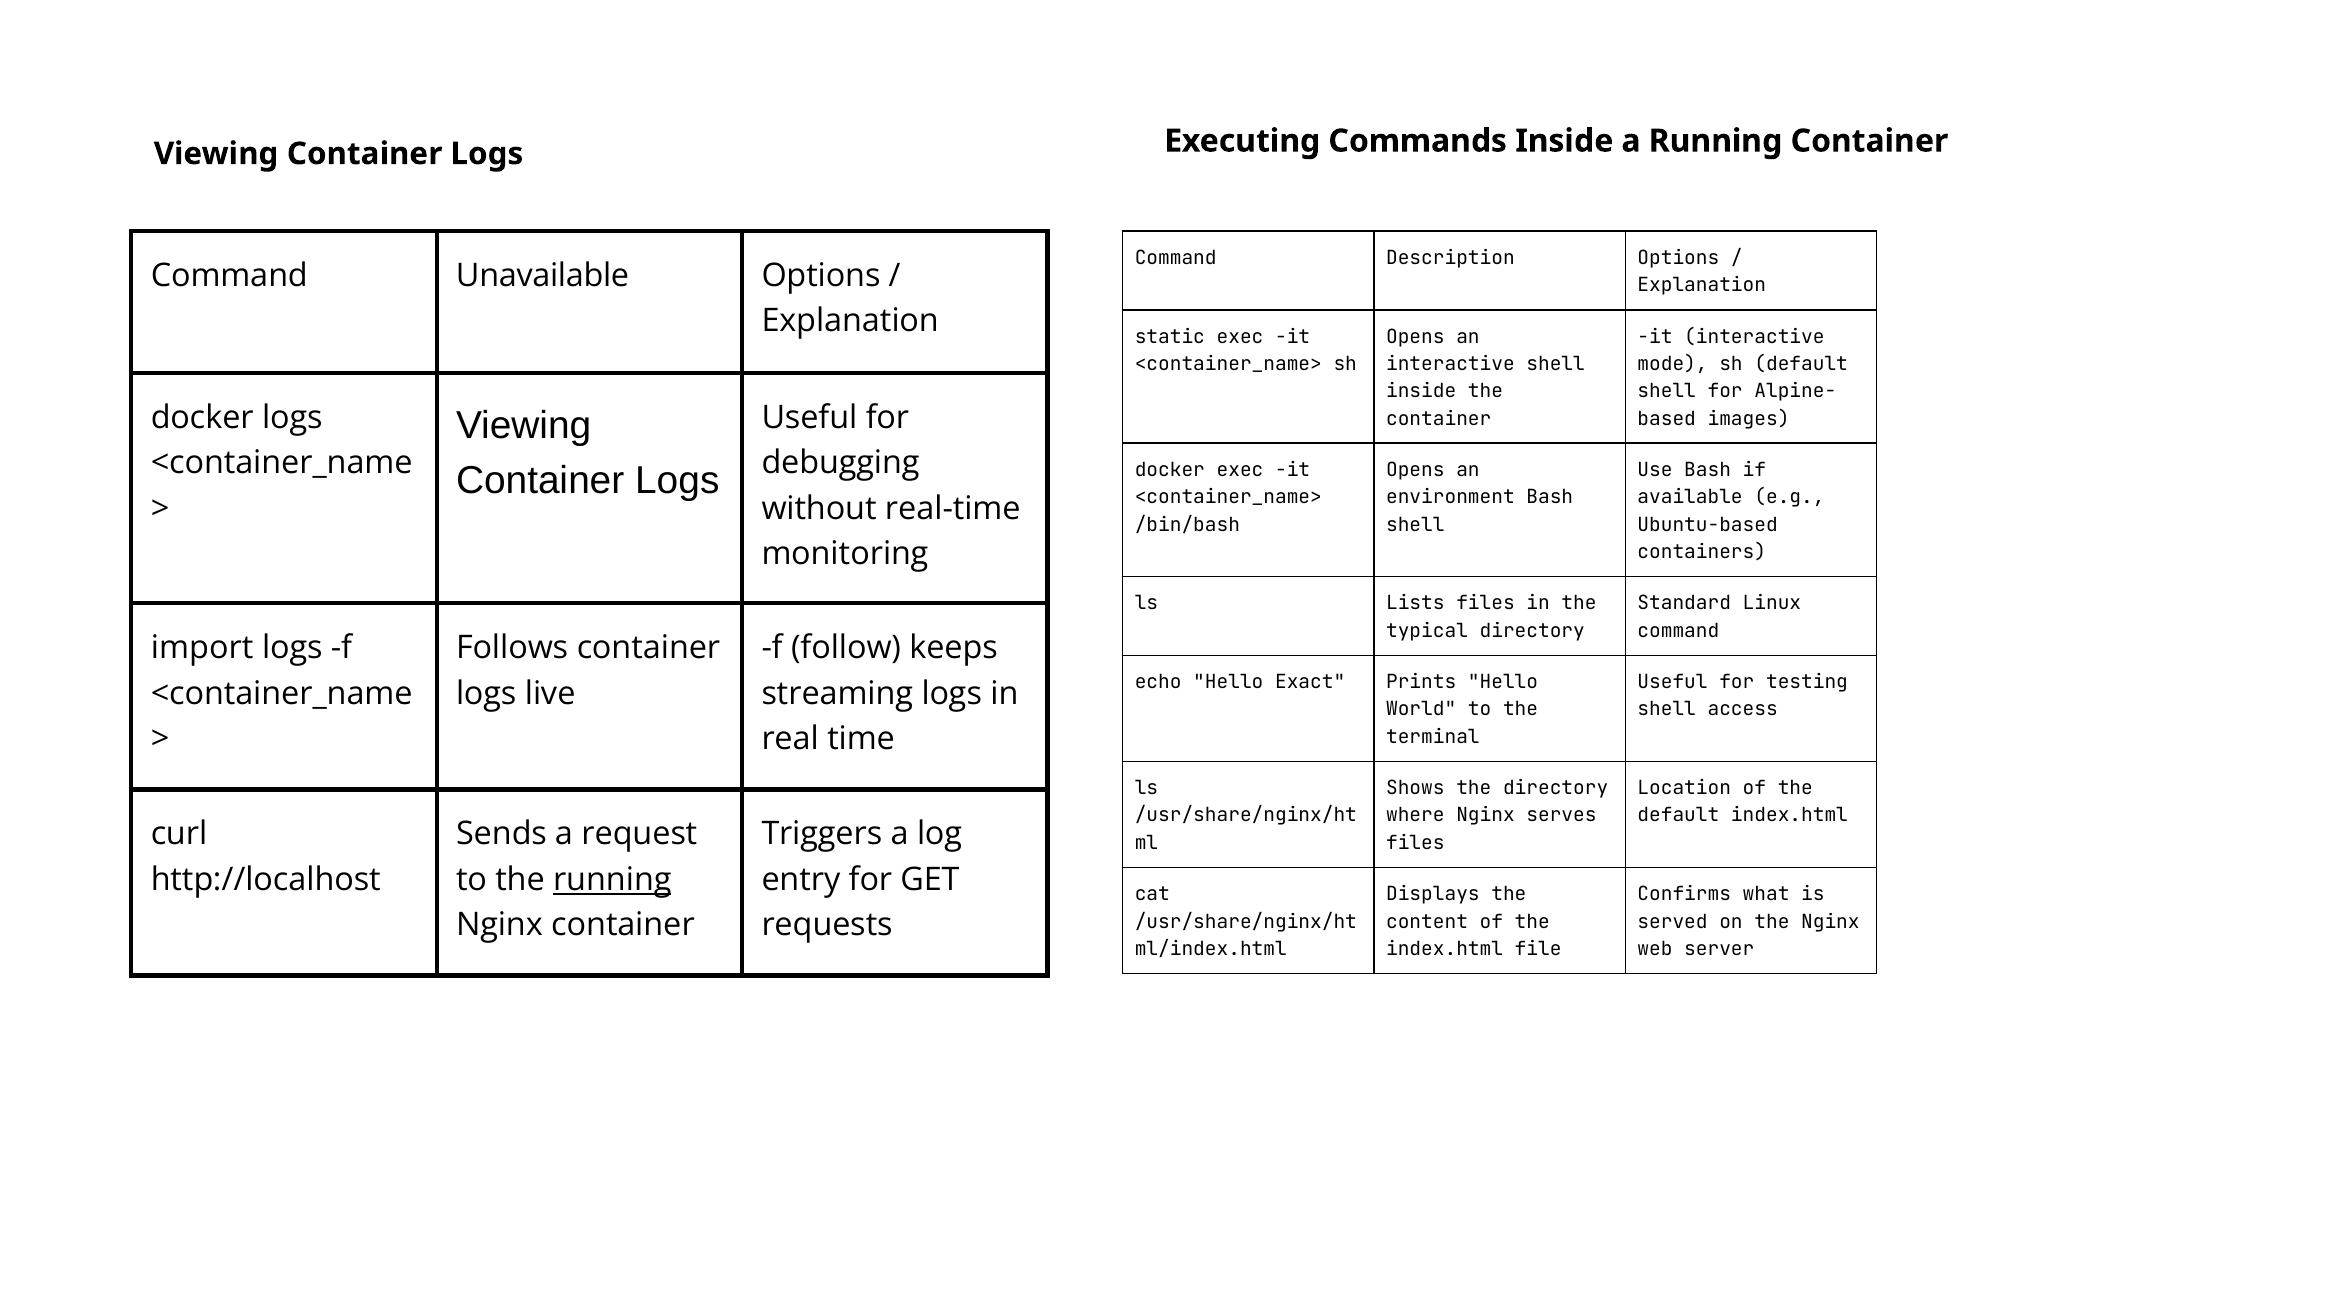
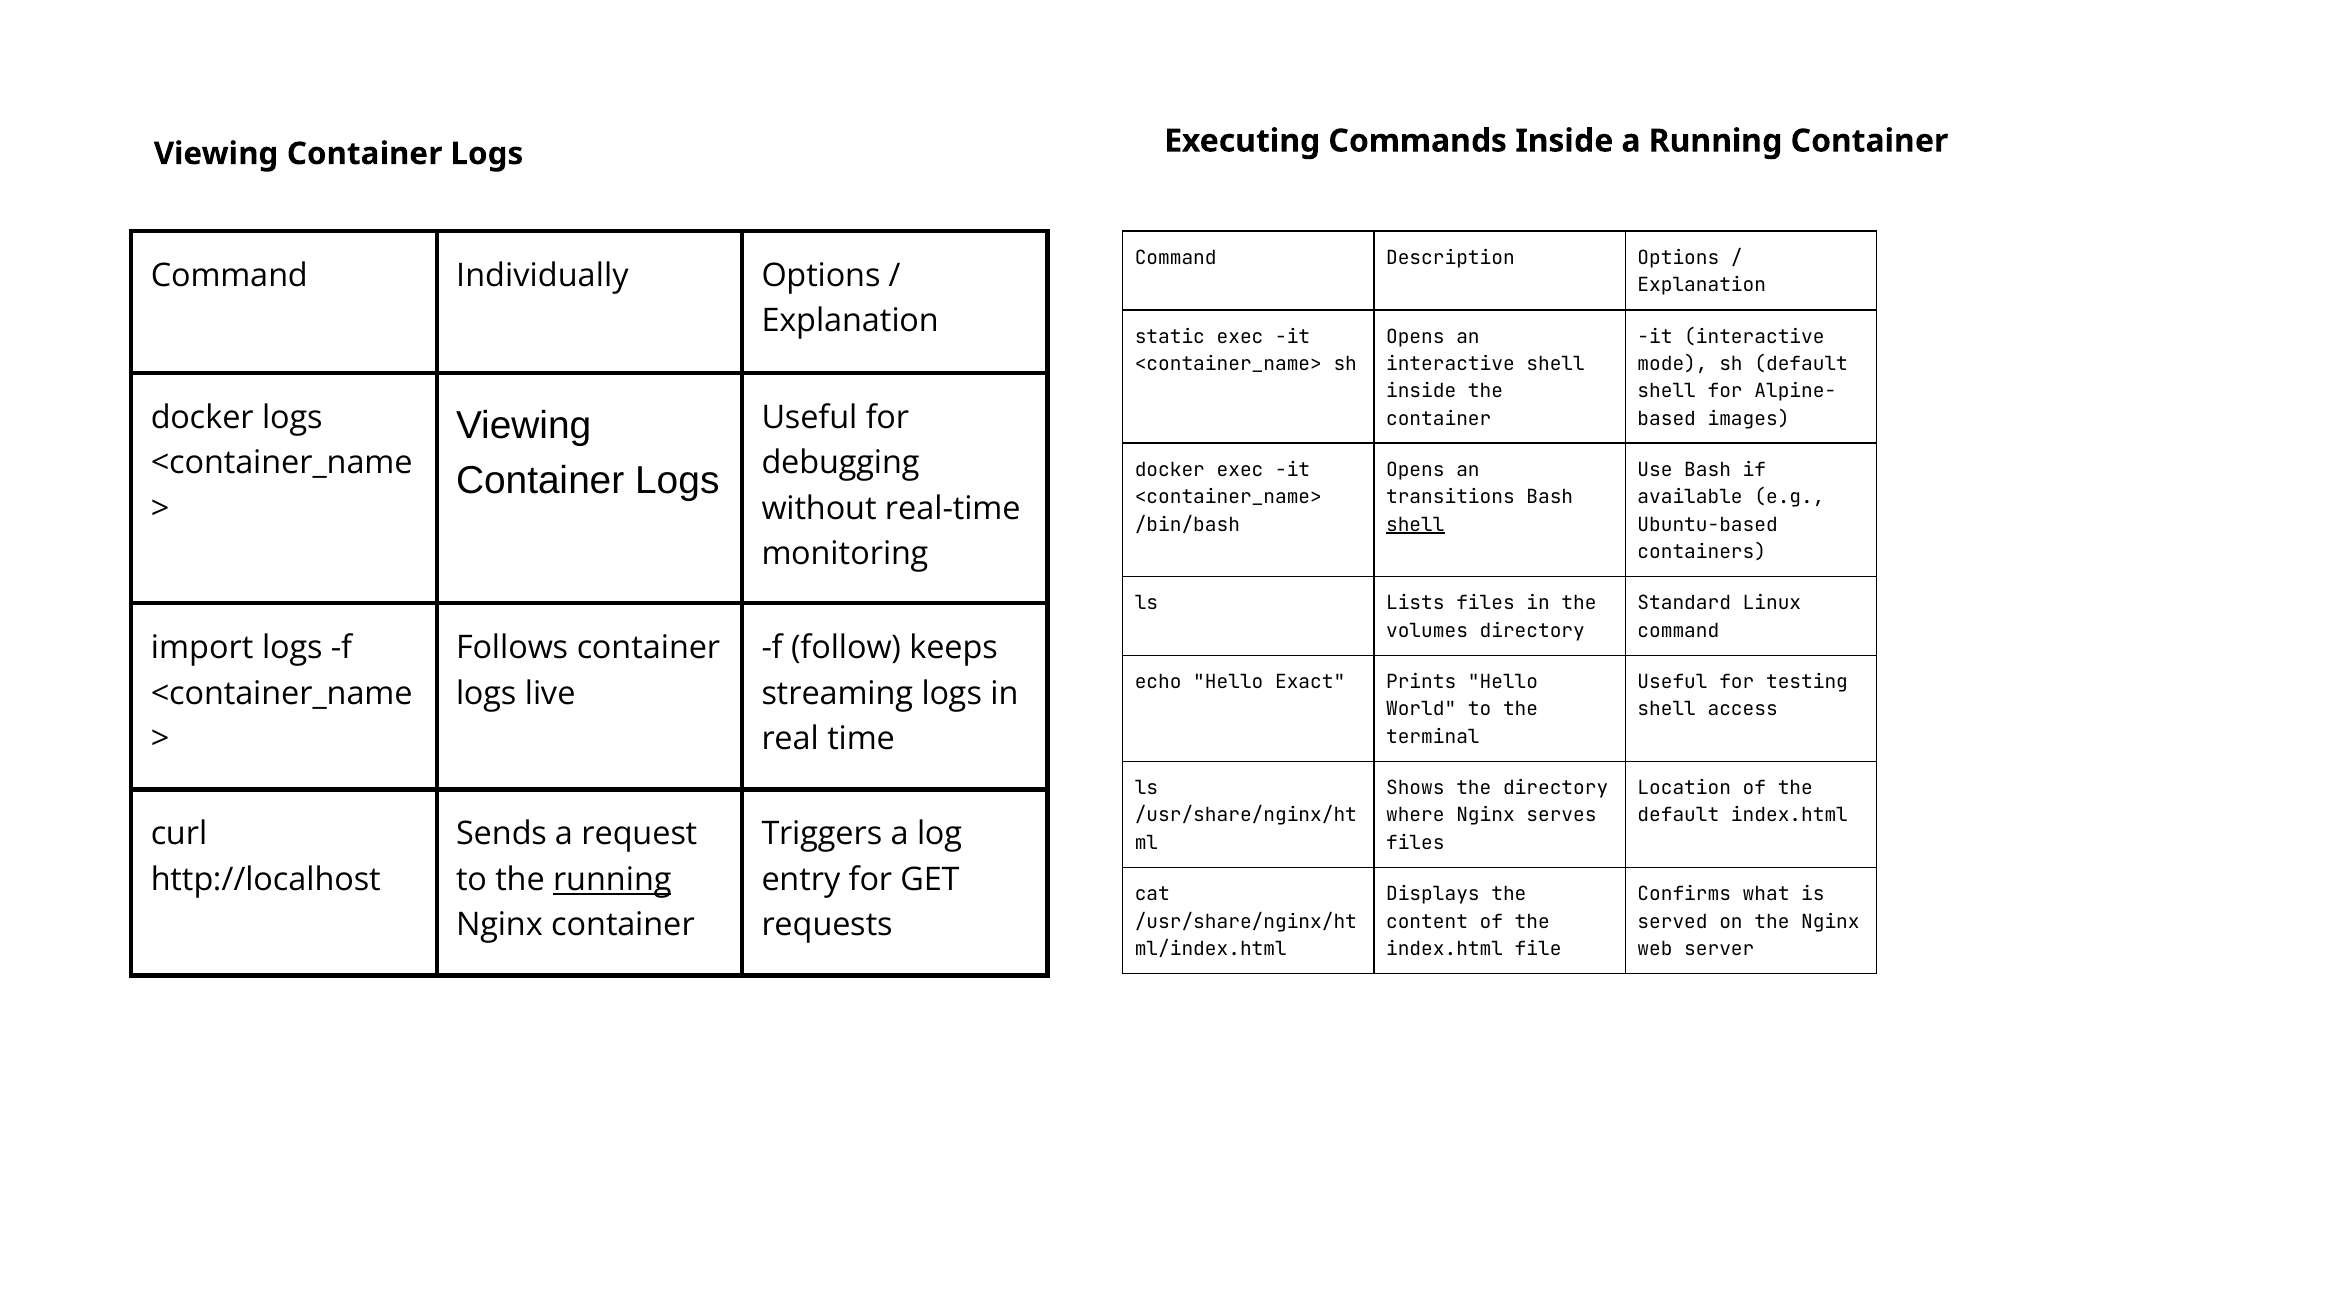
Unavailable: Unavailable -> Individually
environment: environment -> transitions
shell at (1415, 524) underline: none -> present
typical: typical -> volumes
